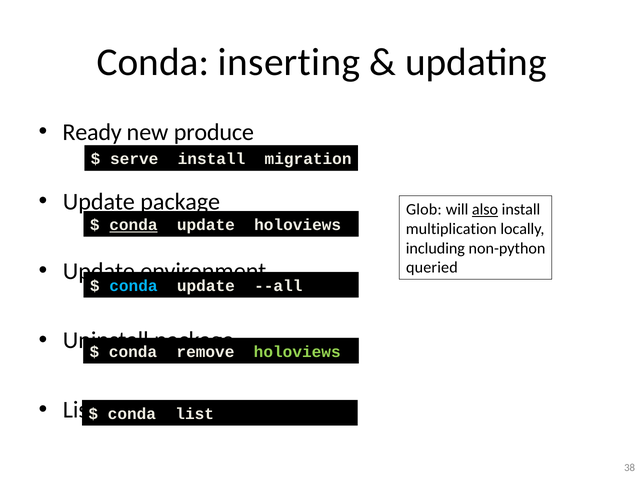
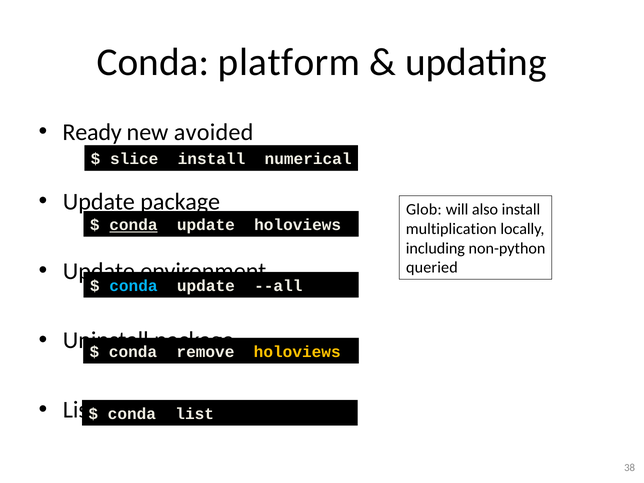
inserting: inserting -> platform
produce: produce -> avoided
serve: serve -> slice
migration: migration -> numerical
also underline: present -> none
holoviews at (297, 352) colour: light green -> yellow
